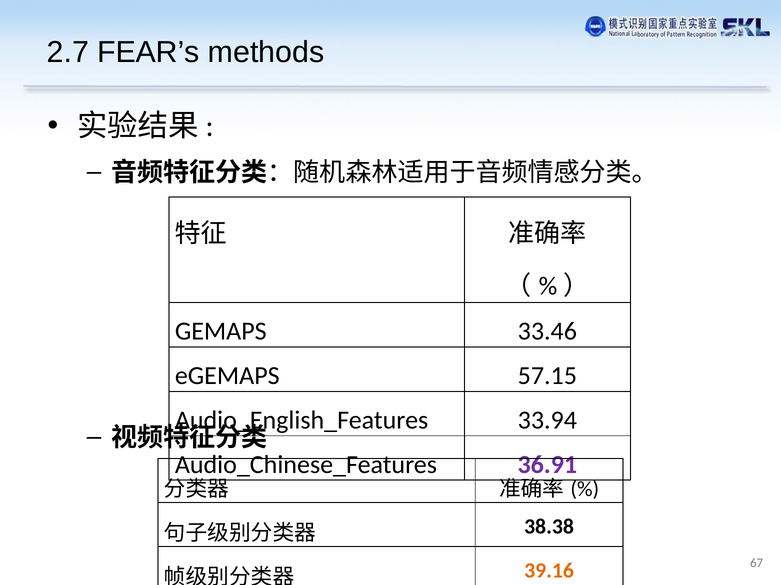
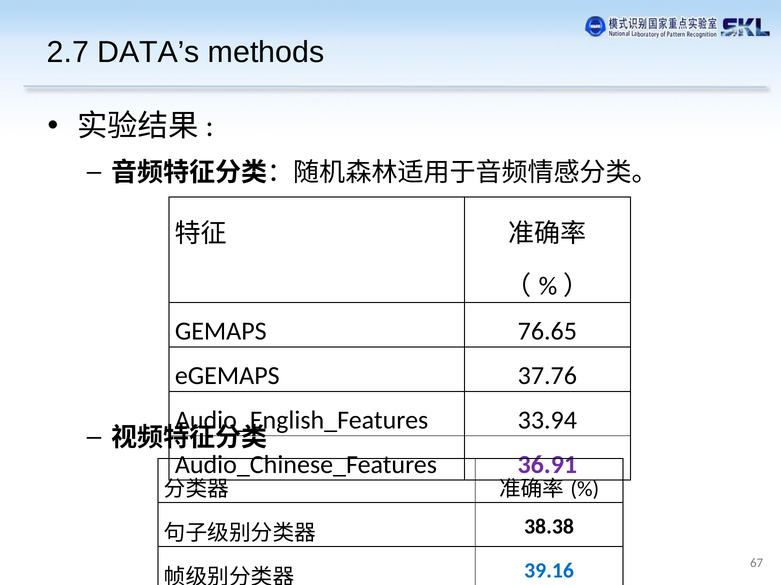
FEAR’s: FEAR’s -> DATA’s
33.46: 33.46 -> 76.65
57.15: 57.15 -> 37.76
39.16 colour: orange -> blue
